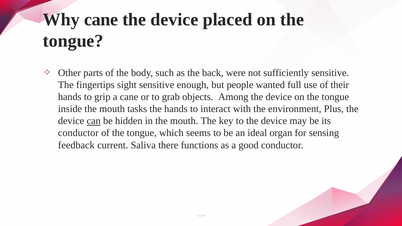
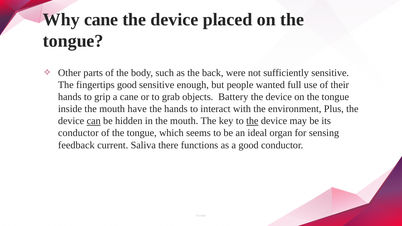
fingertips sight: sight -> good
Among: Among -> Battery
tasks: tasks -> have
the at (252, 121) underline: none -> present
